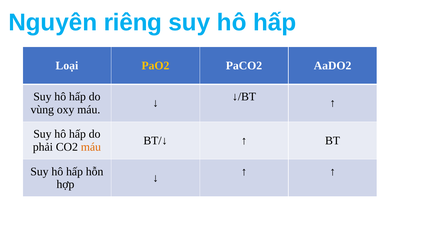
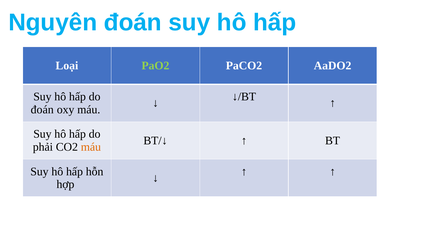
Nguyên riêng: riêng -> đoán
PaO2 colour: yellow -> light green
vùng at (42, 110): vùng -> đoán
